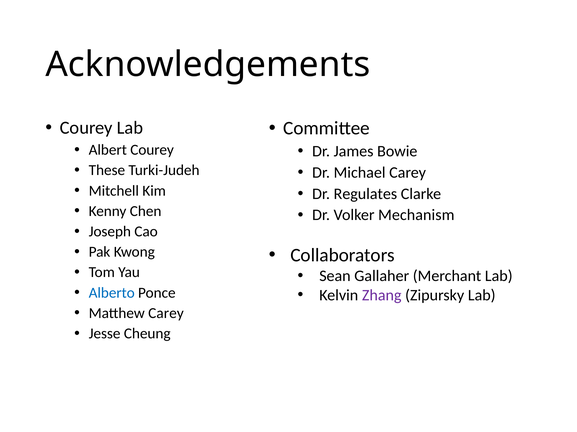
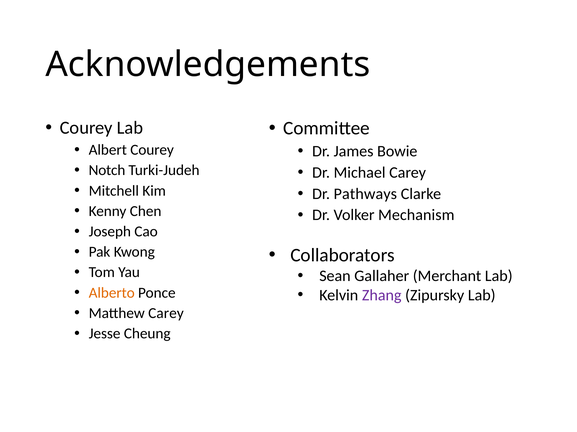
These: These -> Notch
Regulates: Regulates -> Pathways
Alberto colour: blue -> orange
